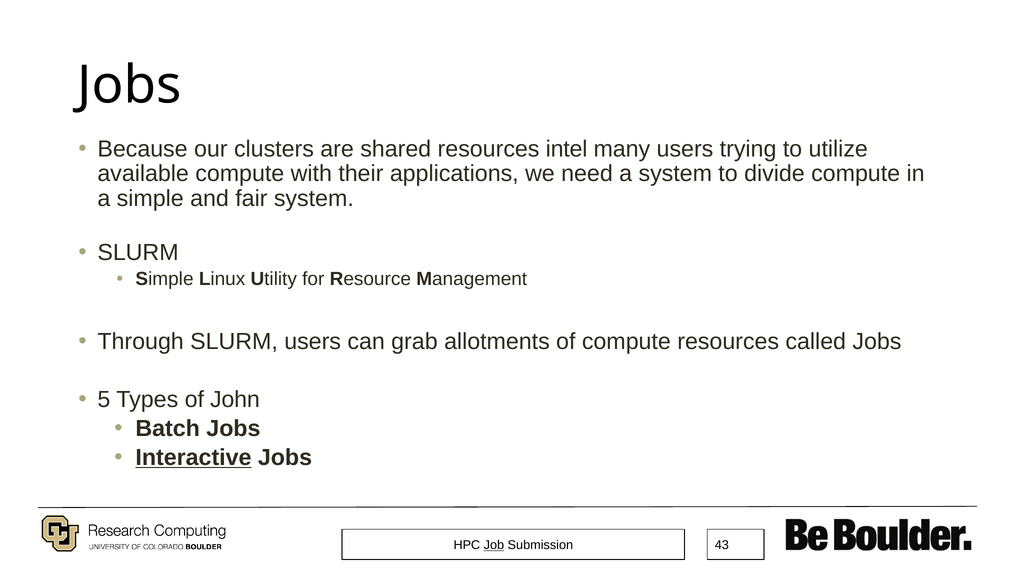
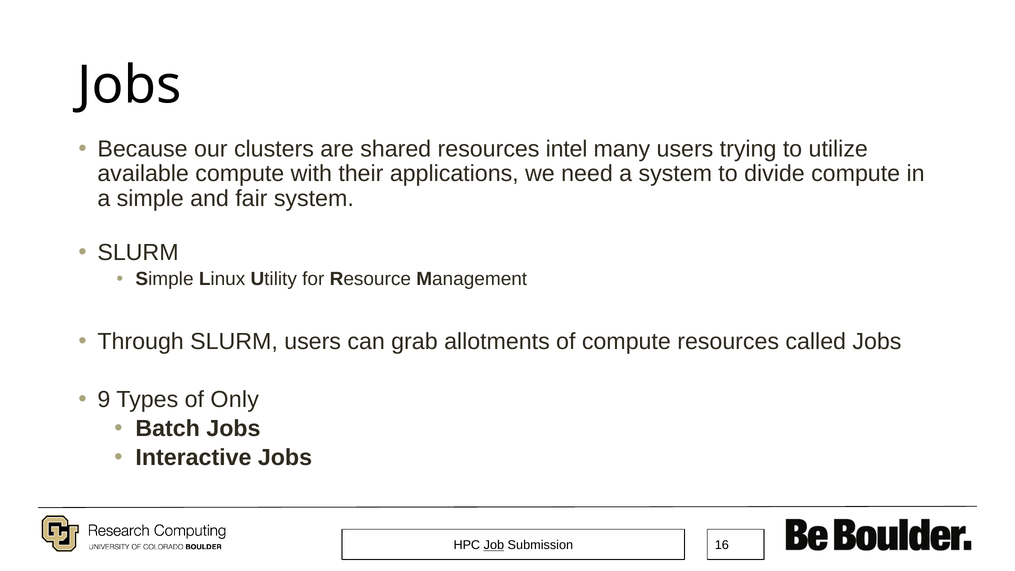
5: 5 -> 9
John: John -> Only
Interactive underline: present -> none
43: 43 -> 16
